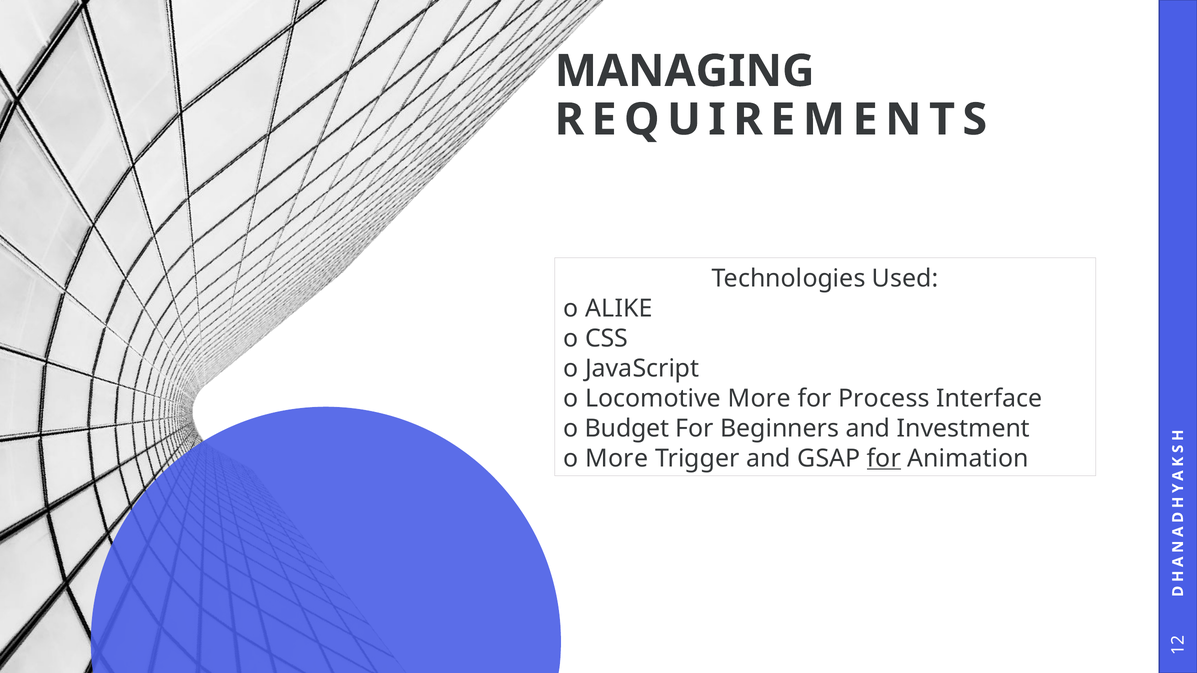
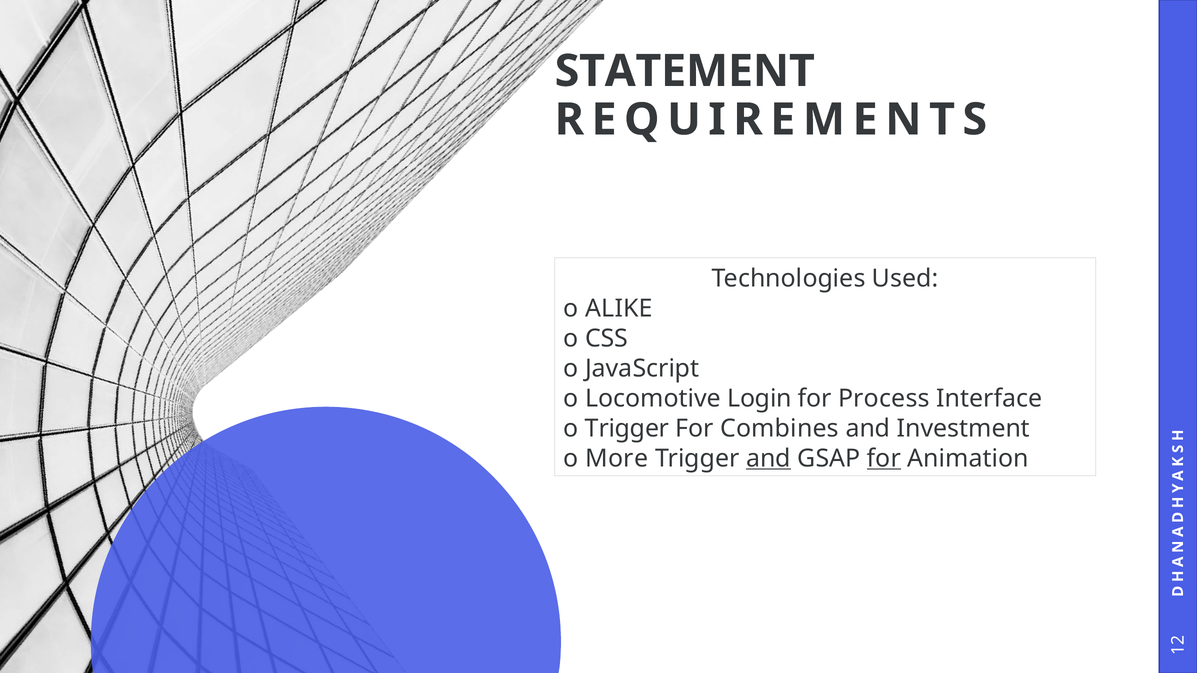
MANAGING: MANAGING -> STATEMENT
Locomotive More: More -> Login
o Budget: Budget -> Trigger
Beginners: Beginners -> Combines
and at (768, 458) underline: none -> present
